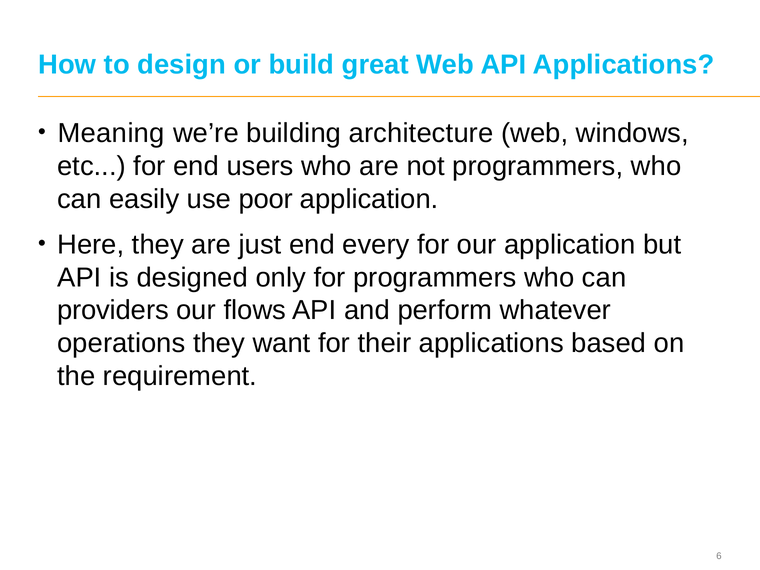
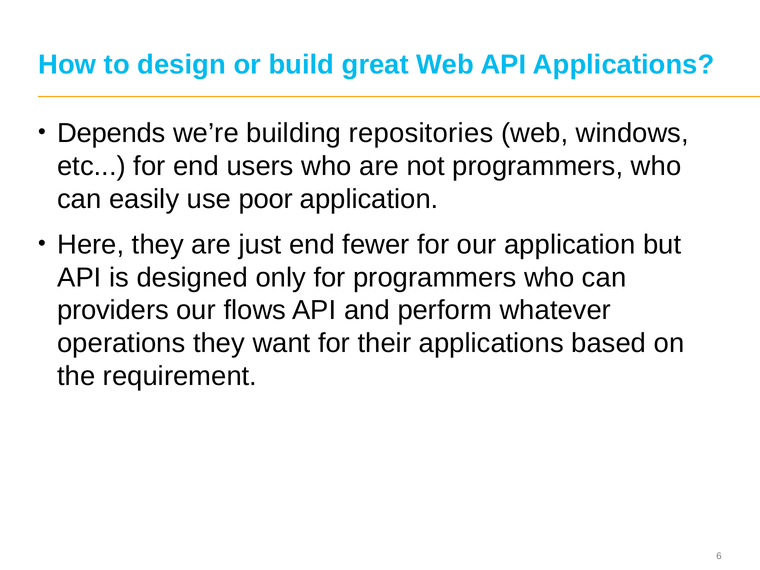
Meaning: Meaning -> Depends
architecture: architecture -> repositories
every: every -> fewer
